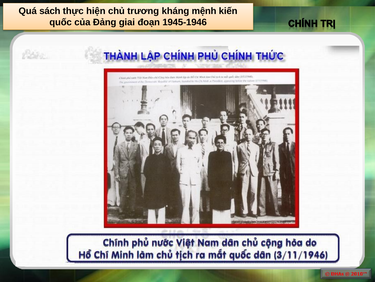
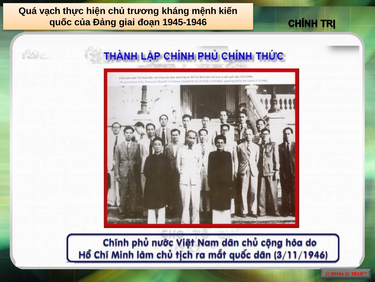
sách: sách -> vạch
